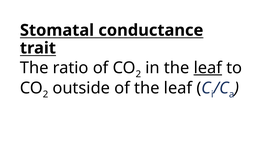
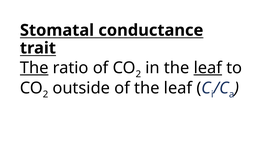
The at (34, 68) underline: none -> present
